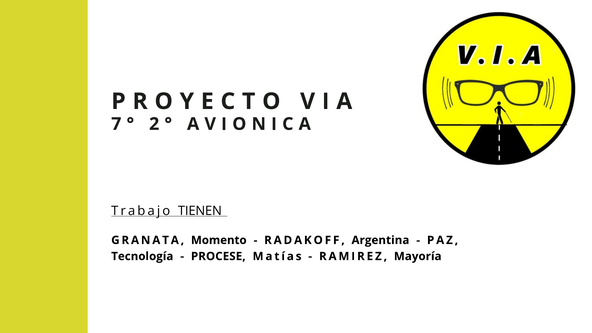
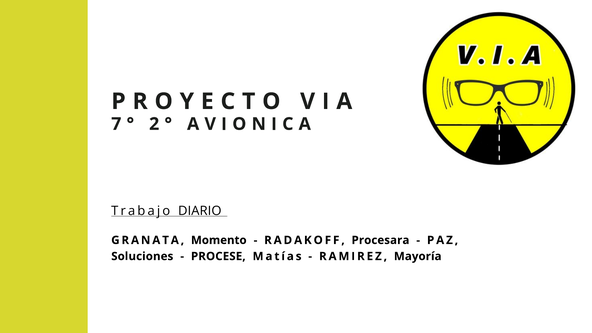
TIENEN: TIENEN -> DIARIO
Argentina: Argentina -> Procesara
Tecnología: Tecnología -> Soluciones
